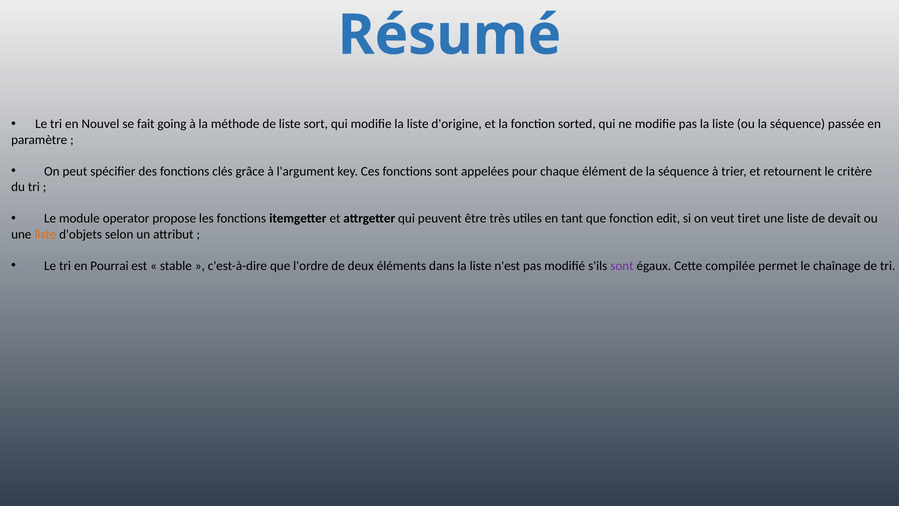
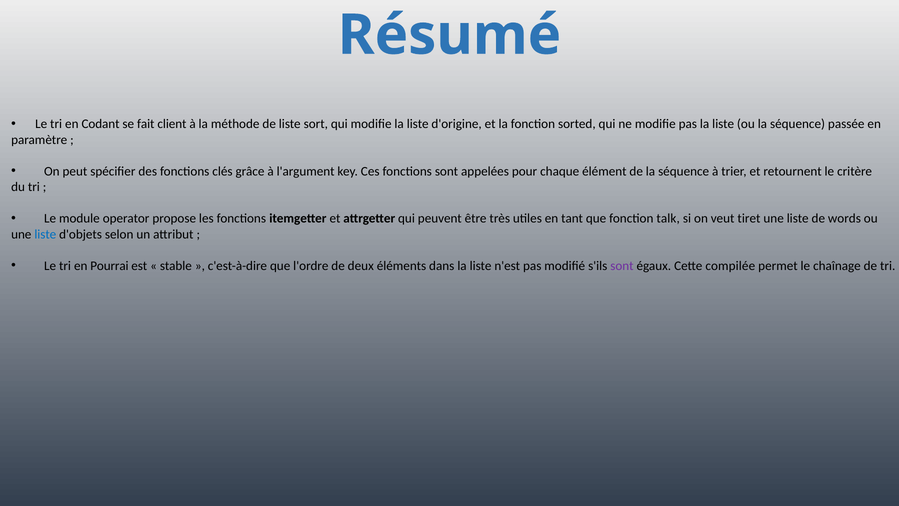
Nouvel: Nouvel -> Codant
going: going -> client
edit: edit -> talk
devait: devait -> words
liste at (45, 234) colour: orange -> blue
